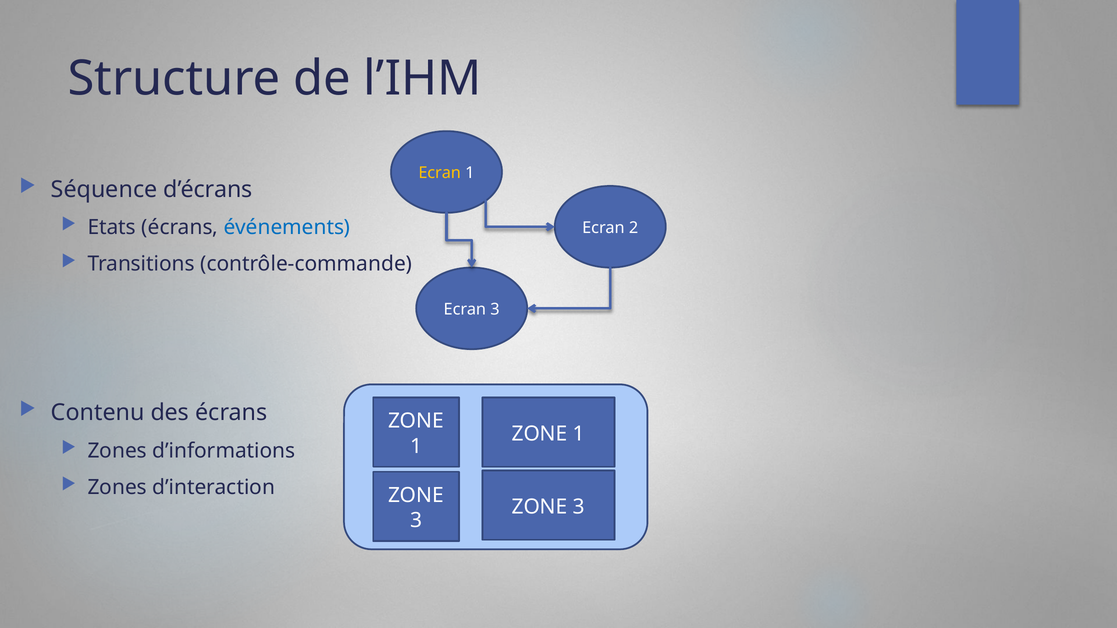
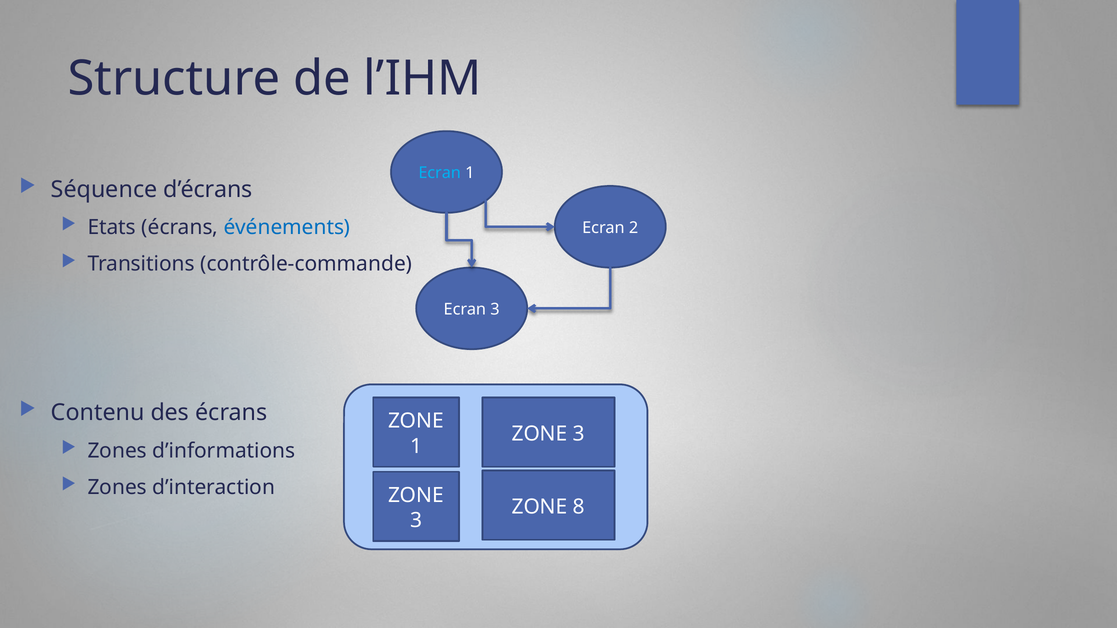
Ecran at (440, 173) colour: yellow -> light blue
1 at (579, 434): 1 -> 3
3 at (579, 507): 3 -> 8
